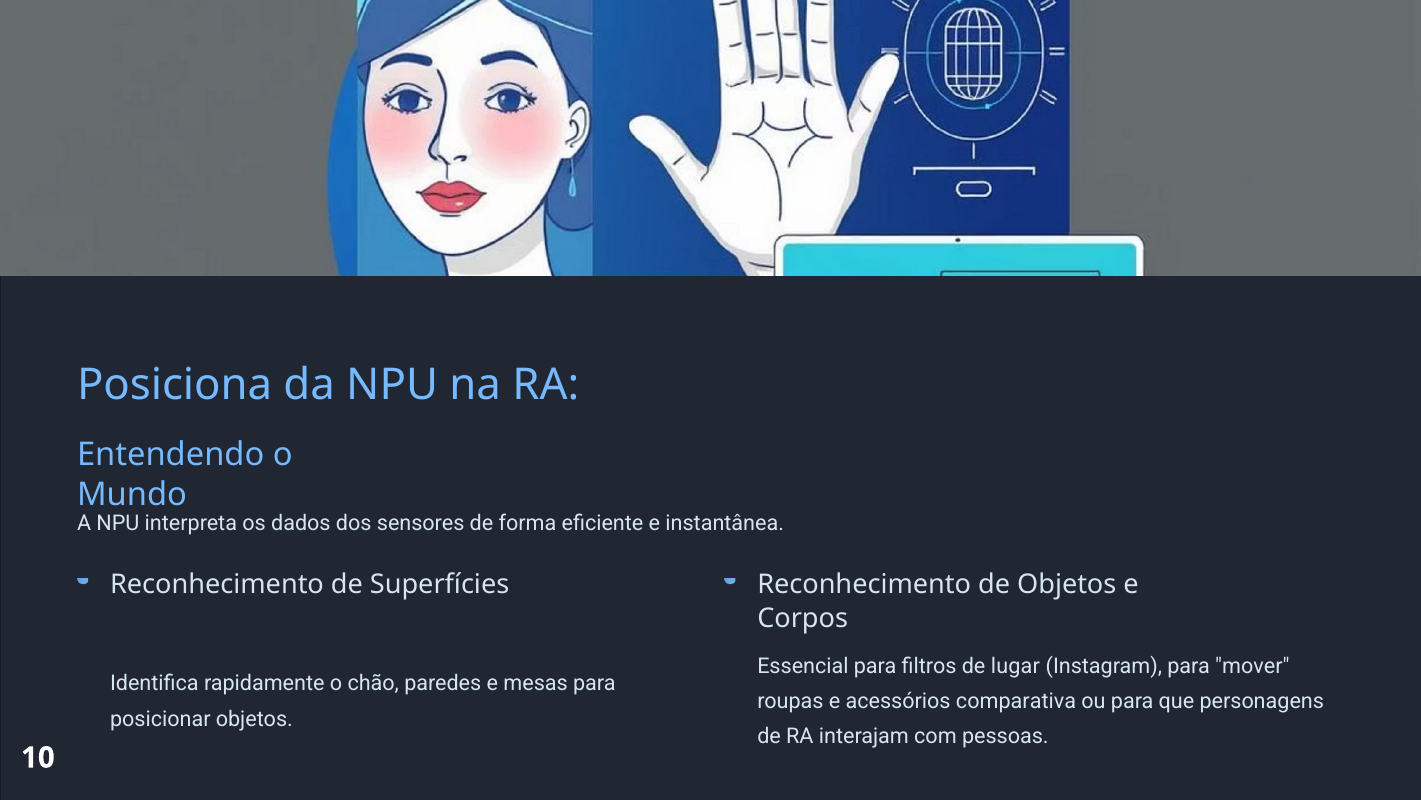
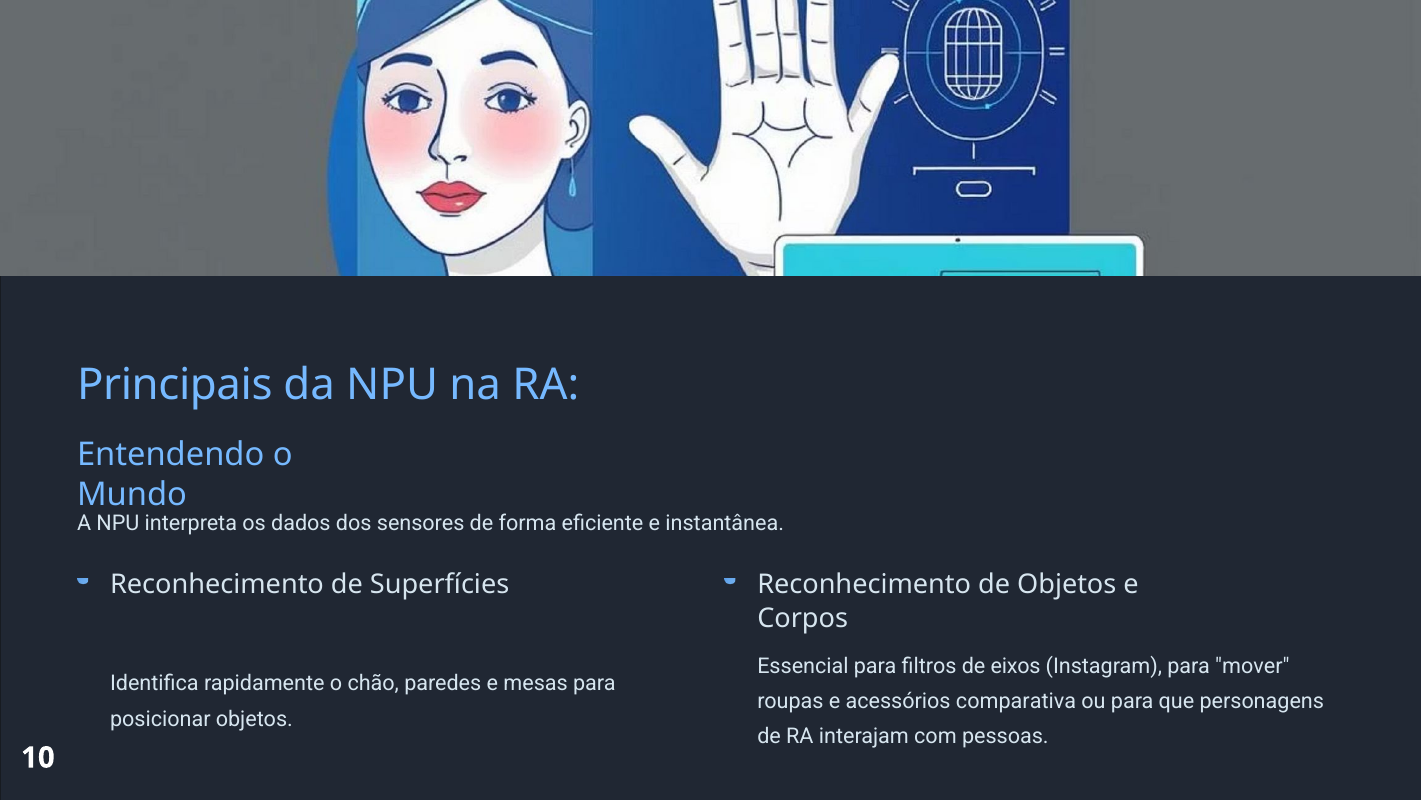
Posiciona: Posiciona -> Principais
lugar: lugar -> eixos
